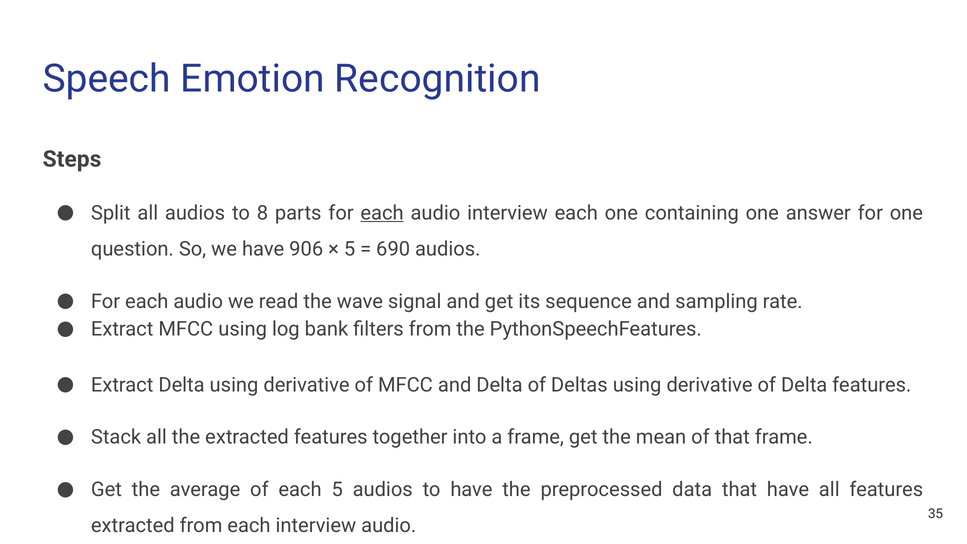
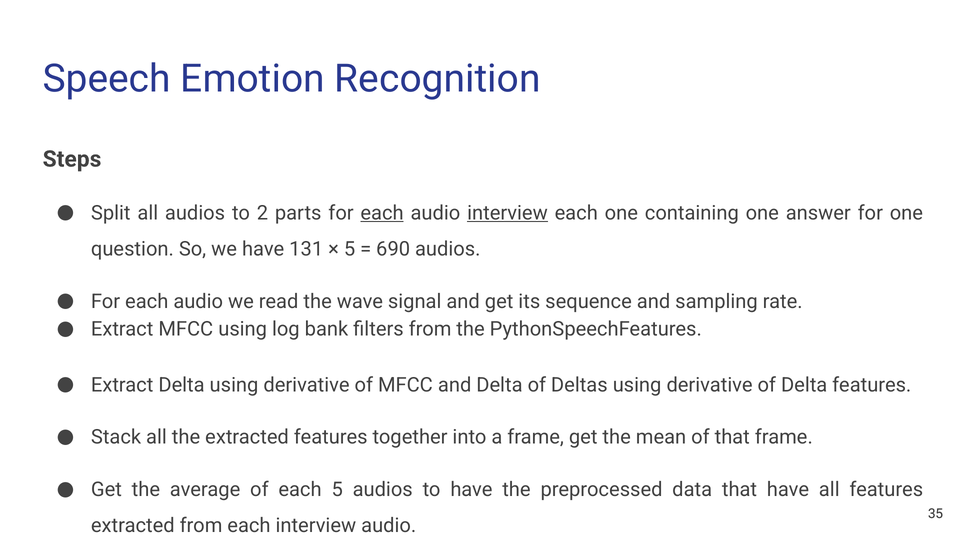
8: 8 -> 2
interview at (507, 213) underline: none -> present
906: 906 -> 131
